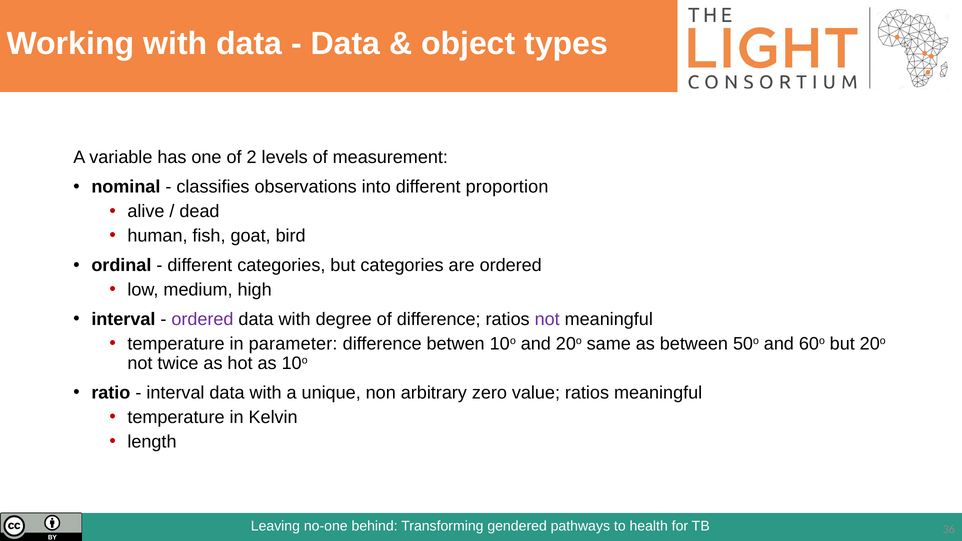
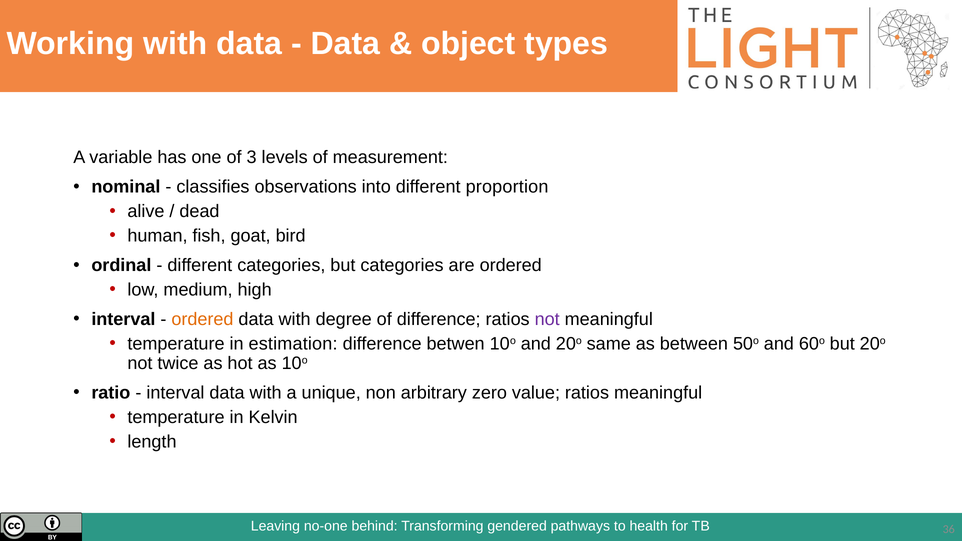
2: 2 -> 3
ordered at (202, 319) colour: purple -> orange
parameter: parameter -> estimation
